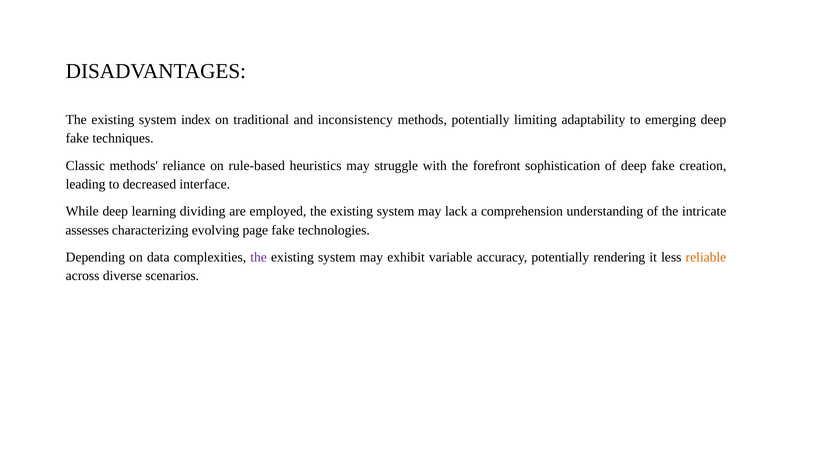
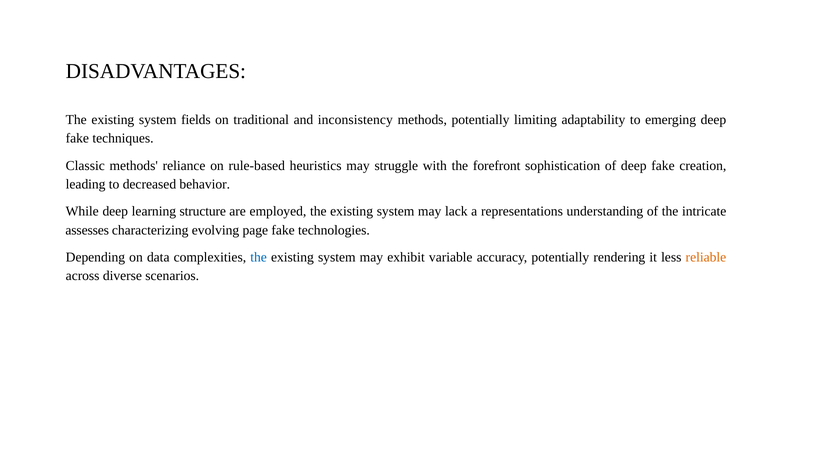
index: index -> fields
interface: interface -> behavior
dividing: dividing -> structure
comprehension: comprehension -> representations
the at (259, 258) colour: purple -> blue
